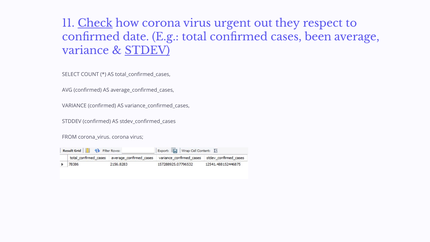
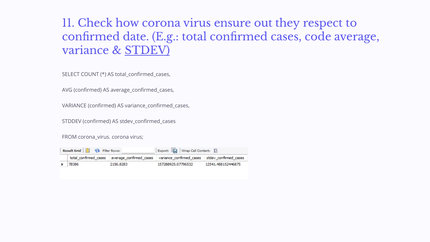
Check underline: present -> none
urgent: urgent -> ensure
been: been -> code
